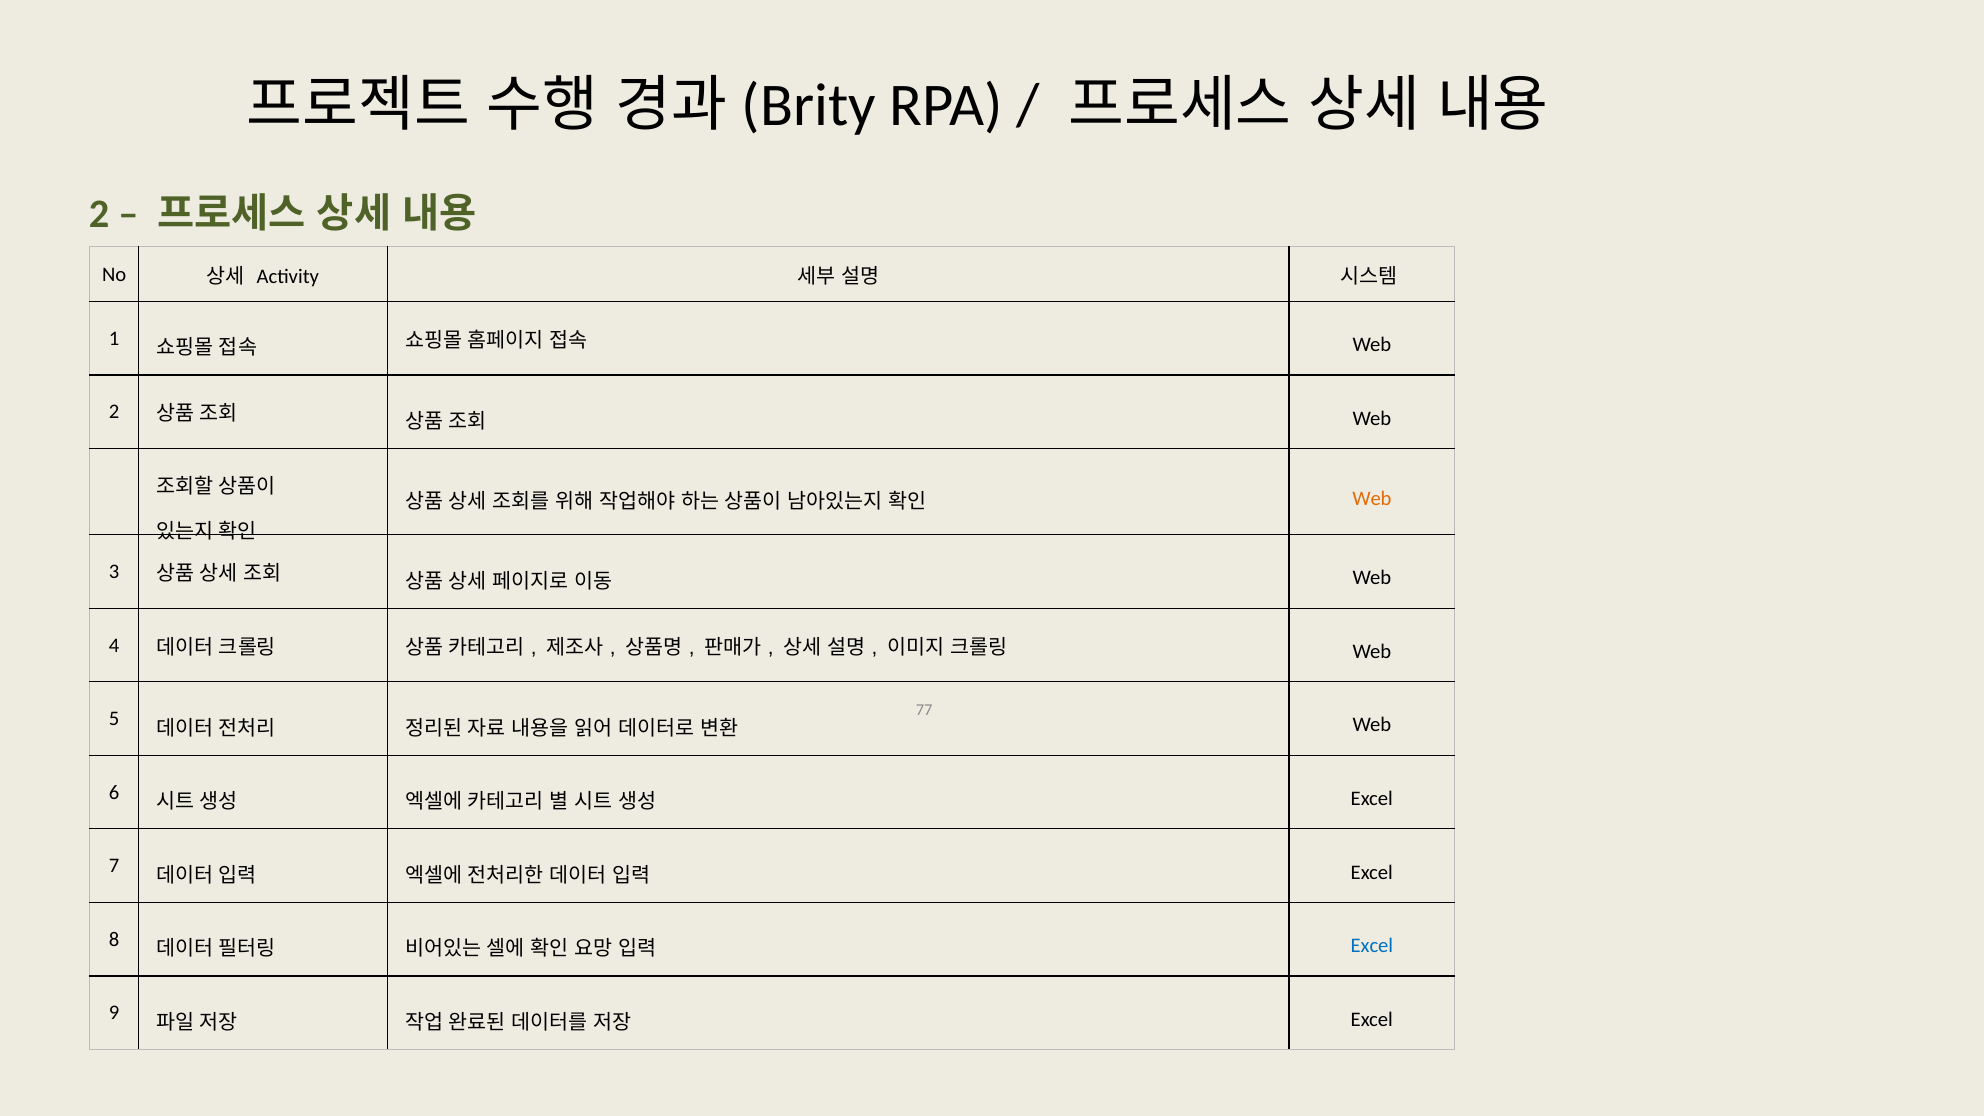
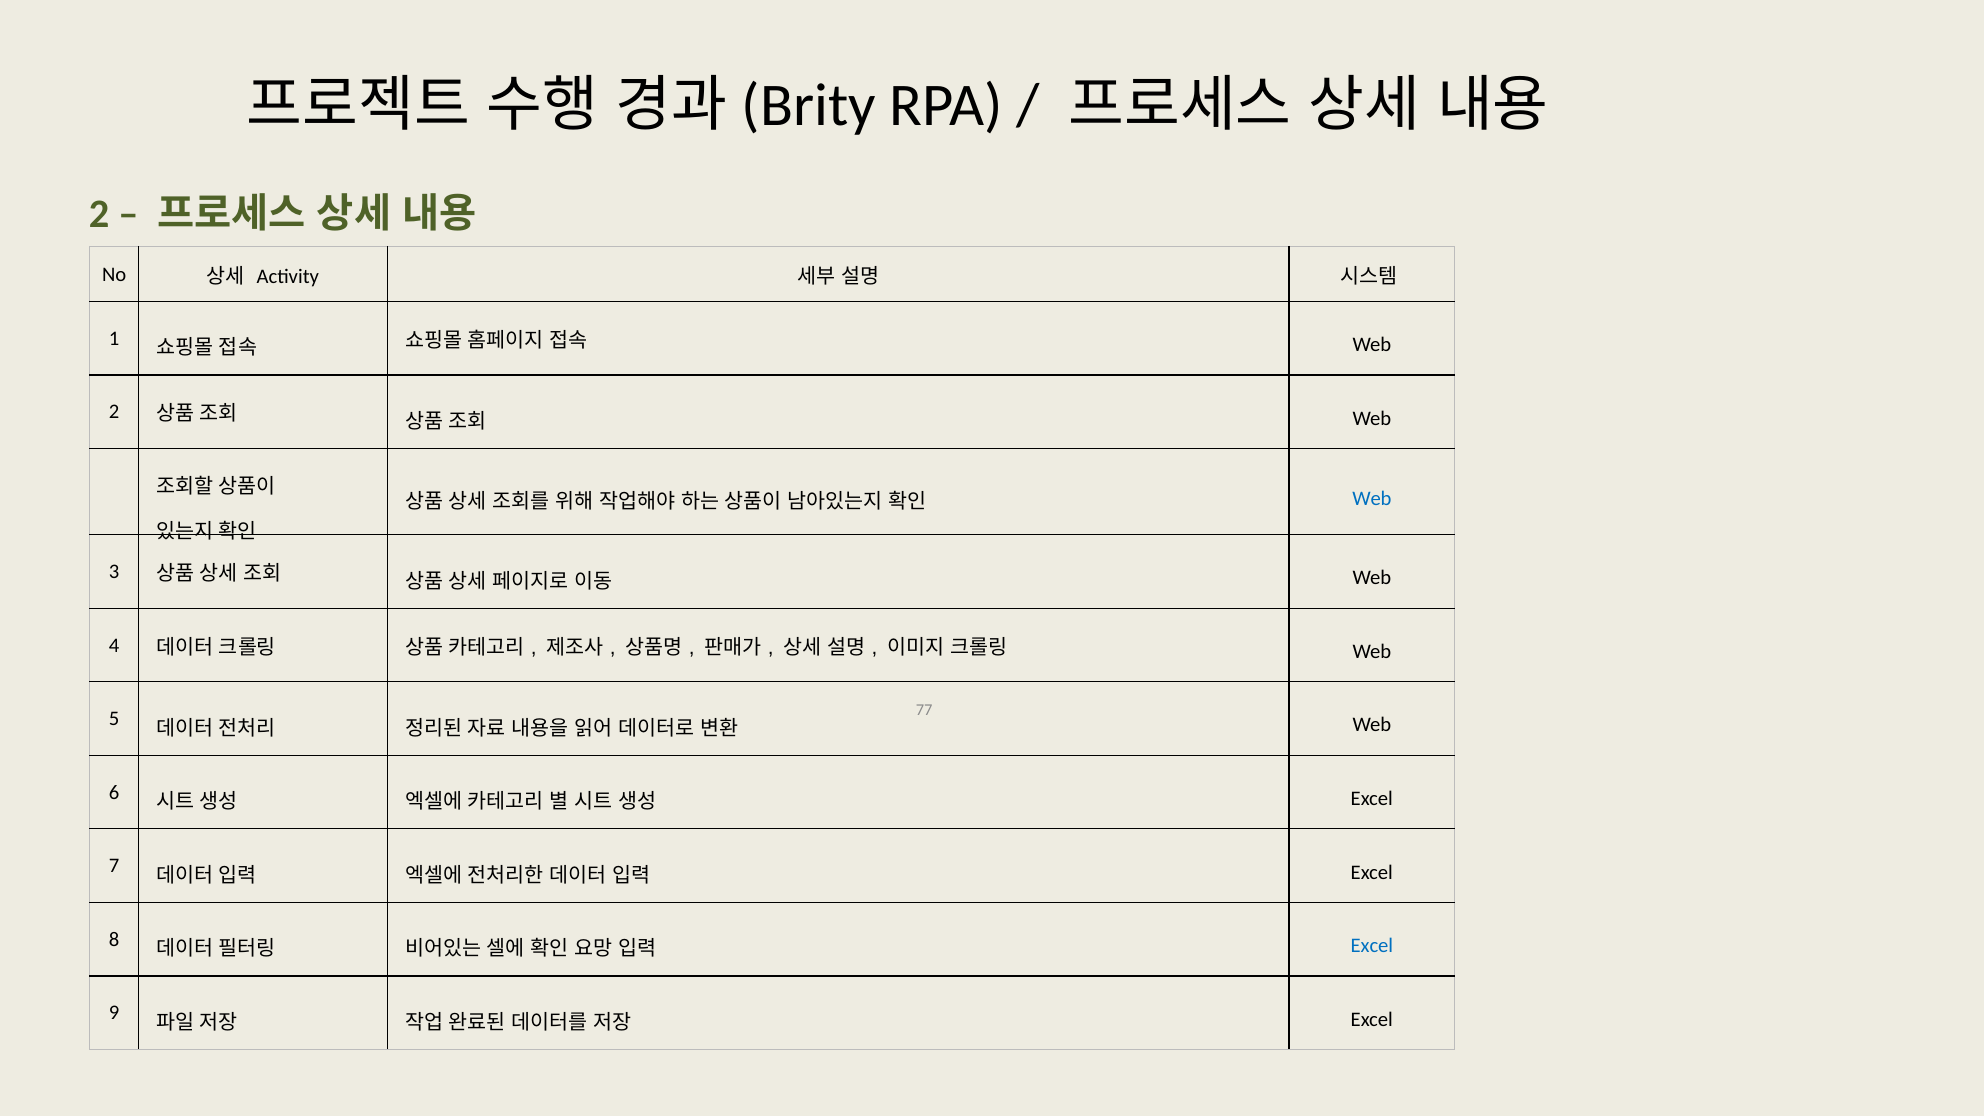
Web at (1372, 498) colour: orange -> blue
